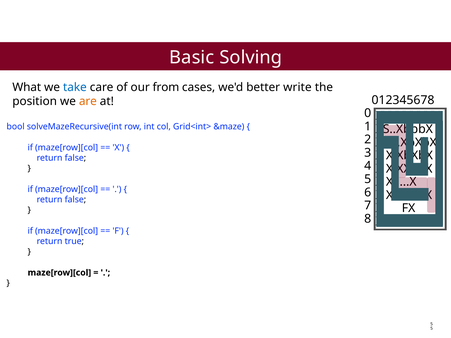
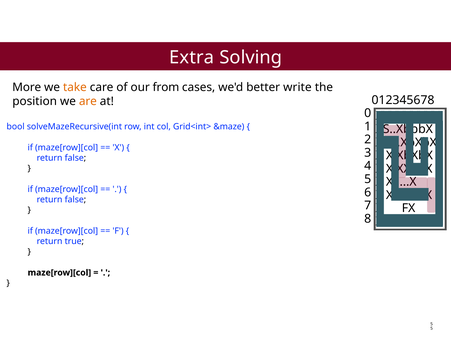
Basic: Basic -> Extra
What: What -> More
take colour: blue -> orange
